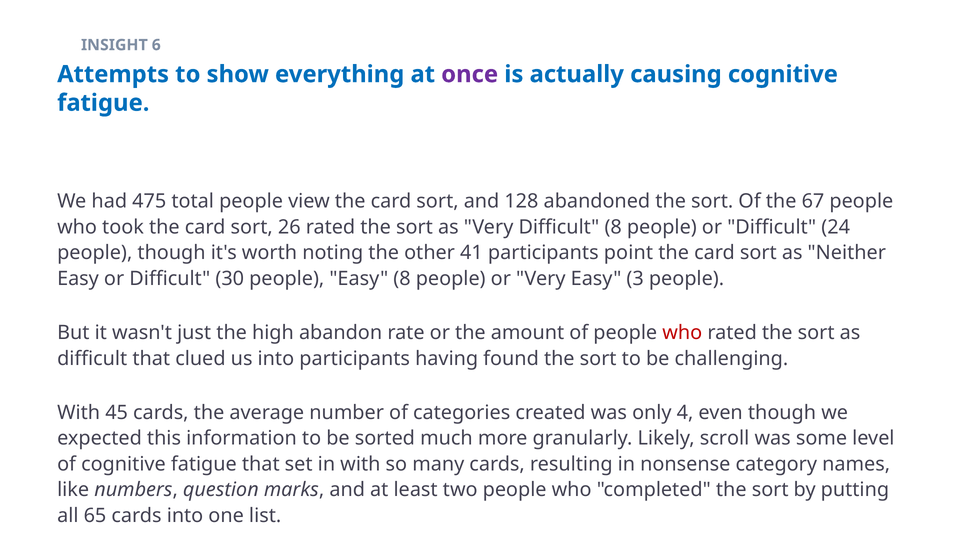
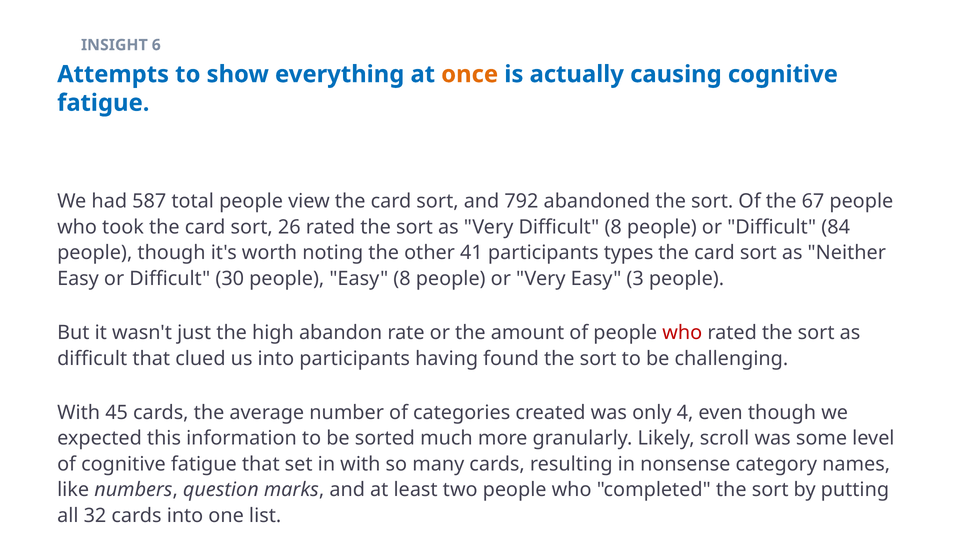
once colour: purple -> orange
475: 475 -> 587
128: 128 -> 792
24: 24 -> 84
point: point -> types
65: 65 -> 32
